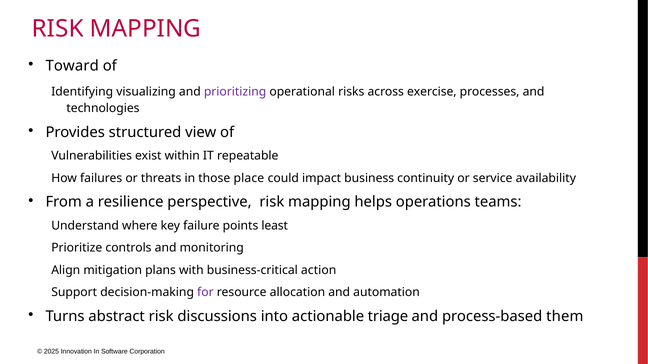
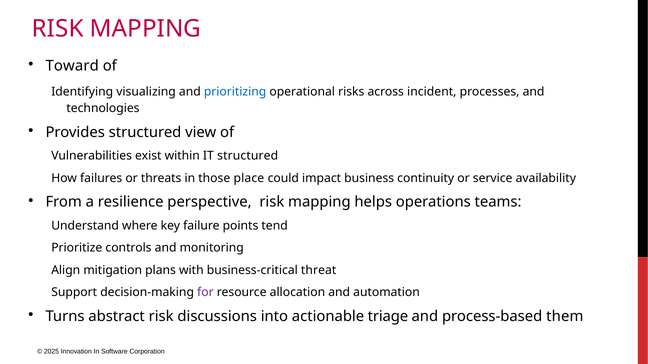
prioritizing colour: purple -> blue
exercise: exercise -> incident
IT repeatable: repeatable -> structured
least: least -> tend
action: action -> threat
